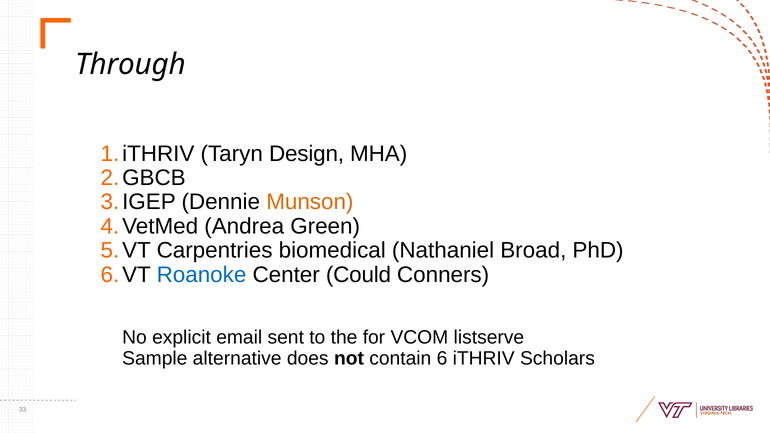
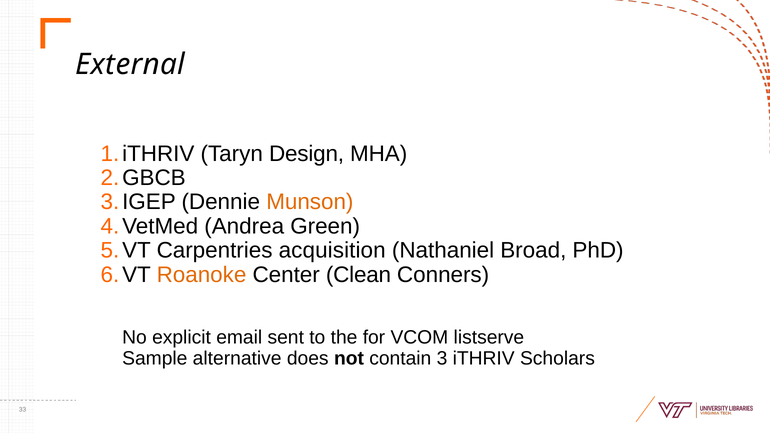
Through: Through -> External
biomedical: biomedical -> acquisition
Roanoke colour: blue -> orange
Could: Could -> Clean
6: 6 -> 3
